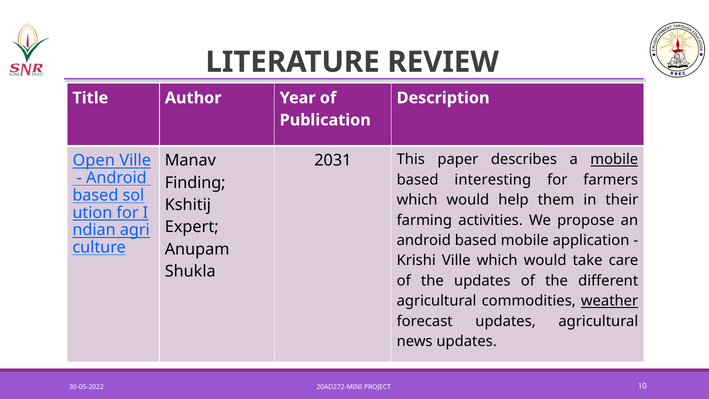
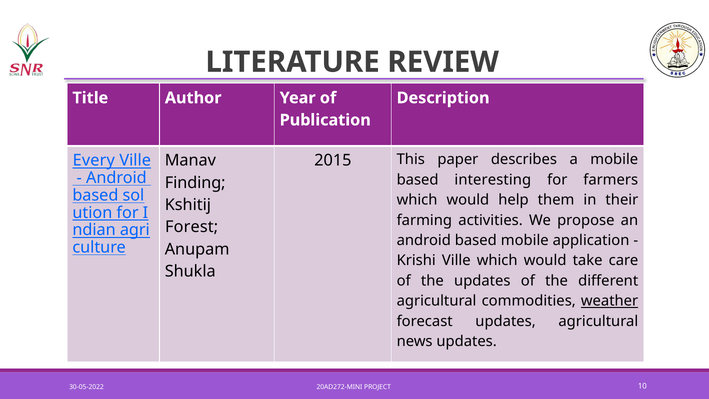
Open: Open -> Every
2031: 2031 -> 2015
mobile at (614, 159) underline: present -> none
Expert: Expert -> Forest
